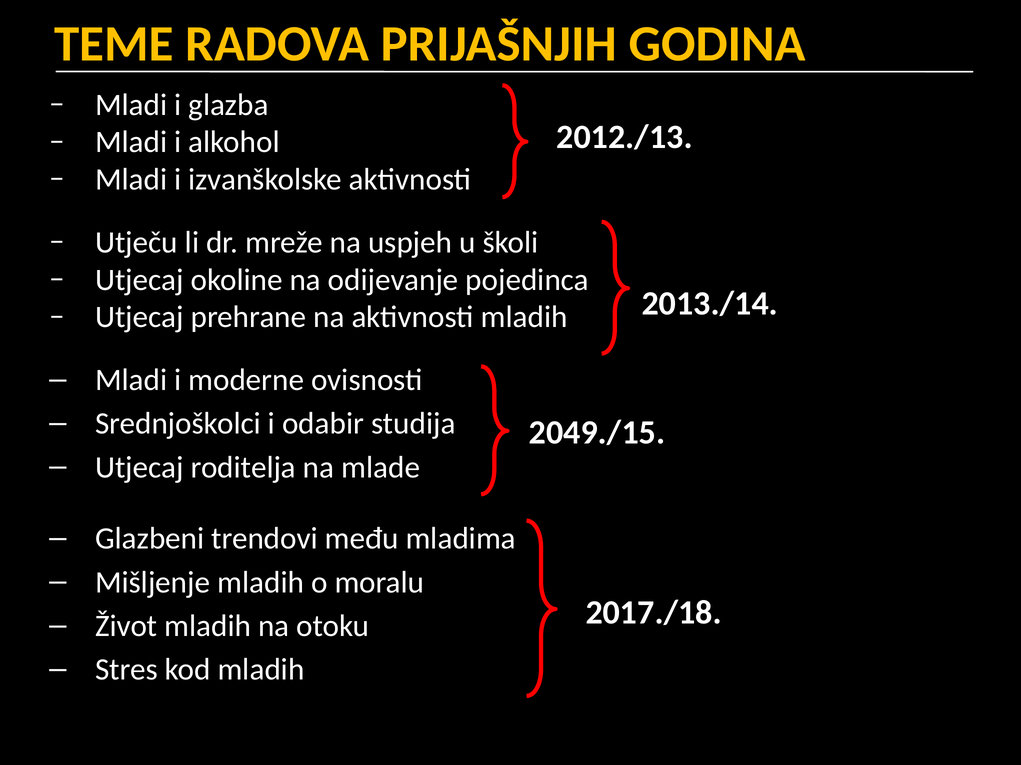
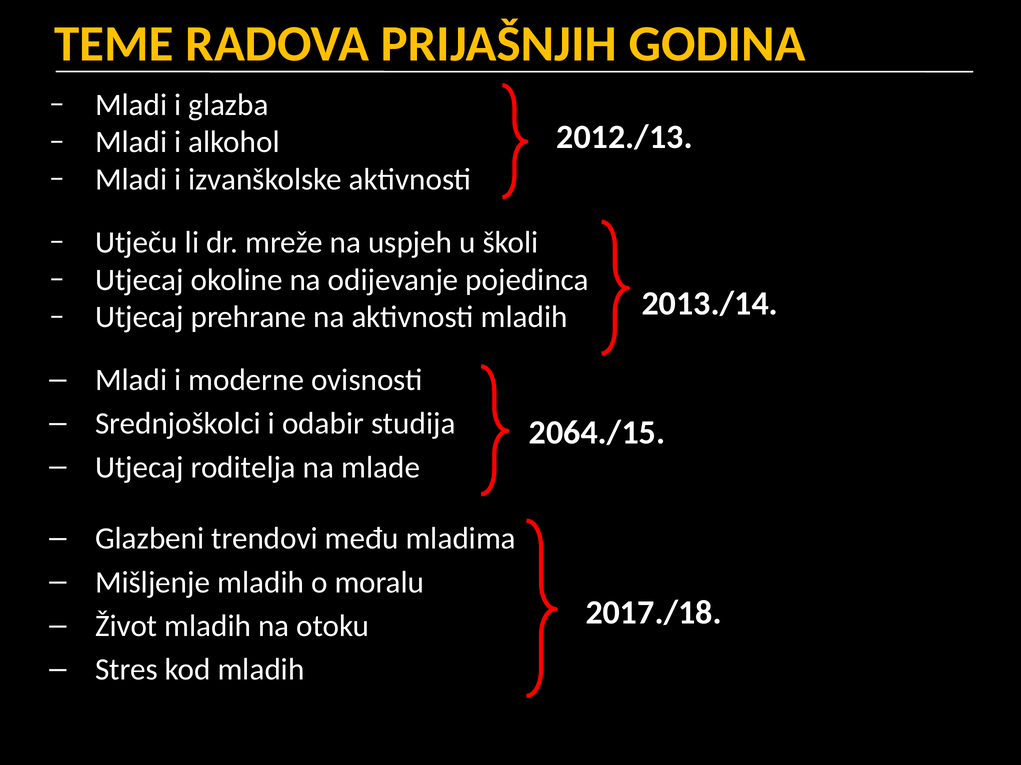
2049./15: 2049./15 -> 2064./15
